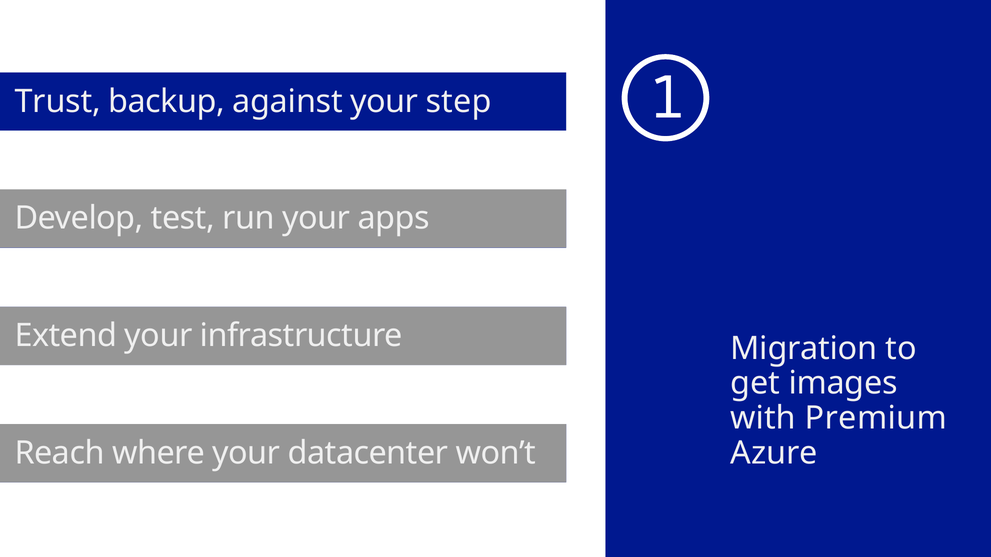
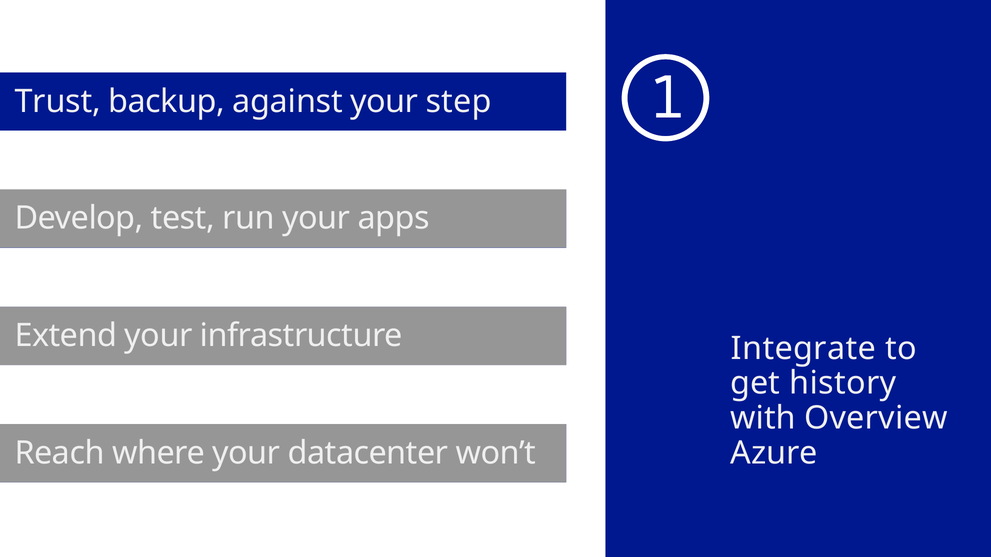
Migration: Migration -> Integrate
images: images -> history
Premium: Premium -> Overview
